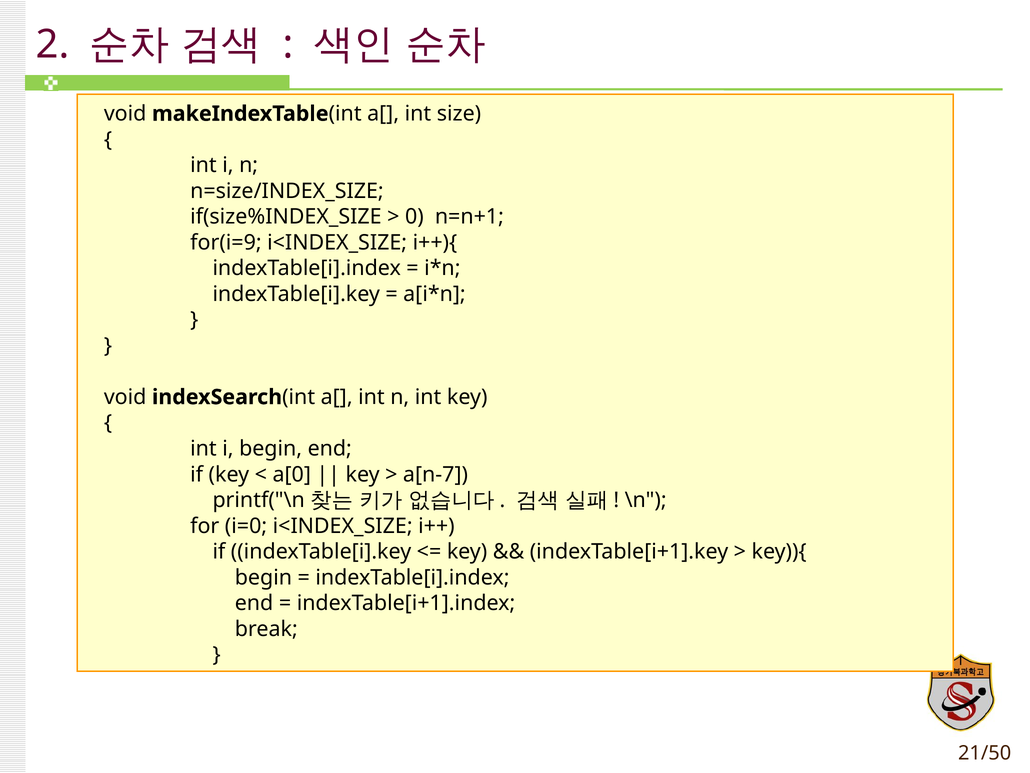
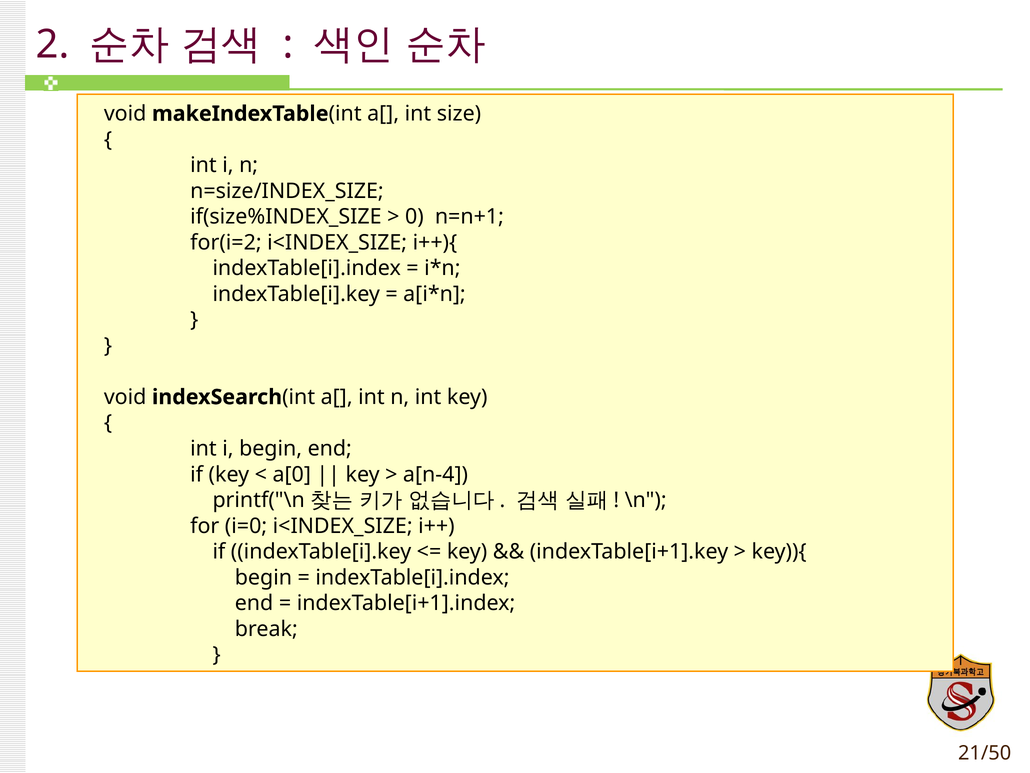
for(i=9: for(i=9 -> for(i=2
a[n-7: a[n-7 -> a[n-4
